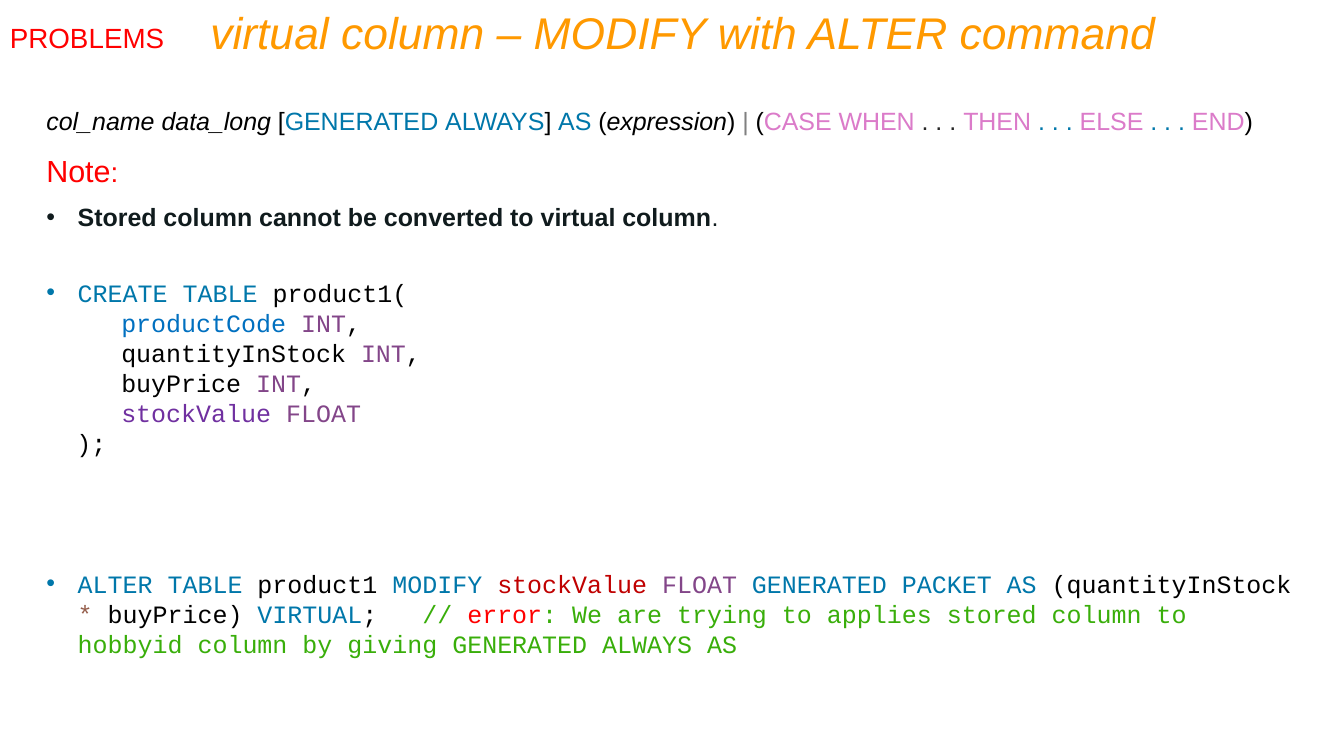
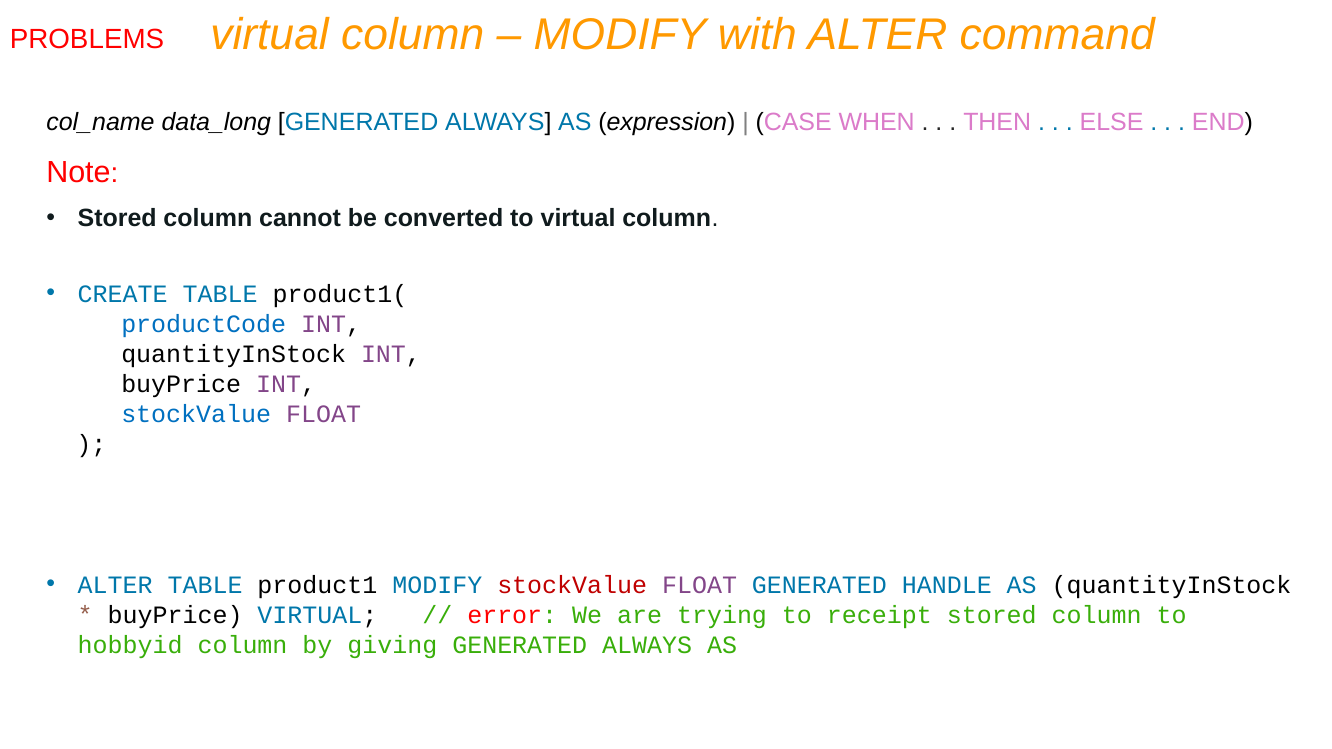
stockValue at (196, 414) colour: purple -> blue
PACKET: PACKET -> HANDLE
applies: applies -> receipt
